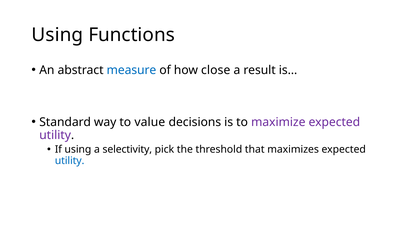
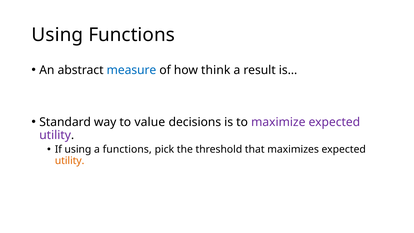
close: close -> think
a selectivity: selectivity -> functions
utility at (70, 161) colour: blue -> orange
